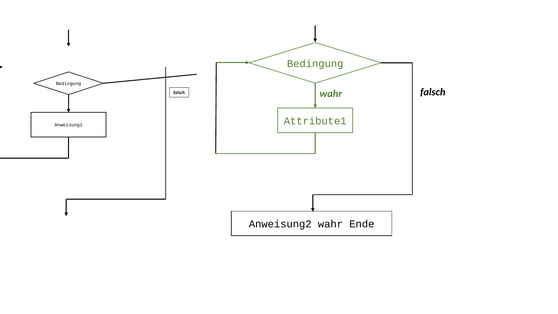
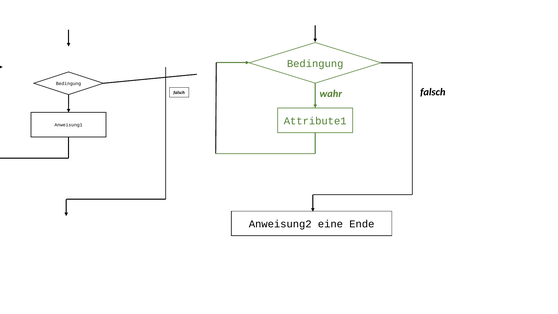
Anweisung2 wahr: wahr -> eine
